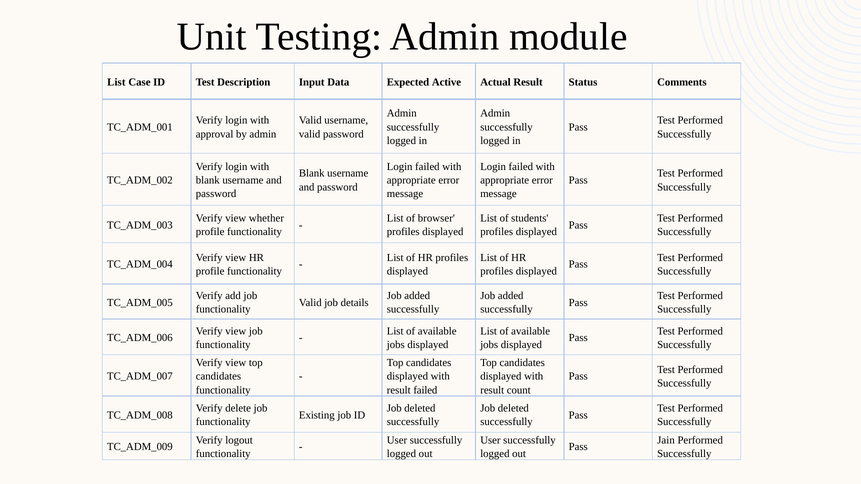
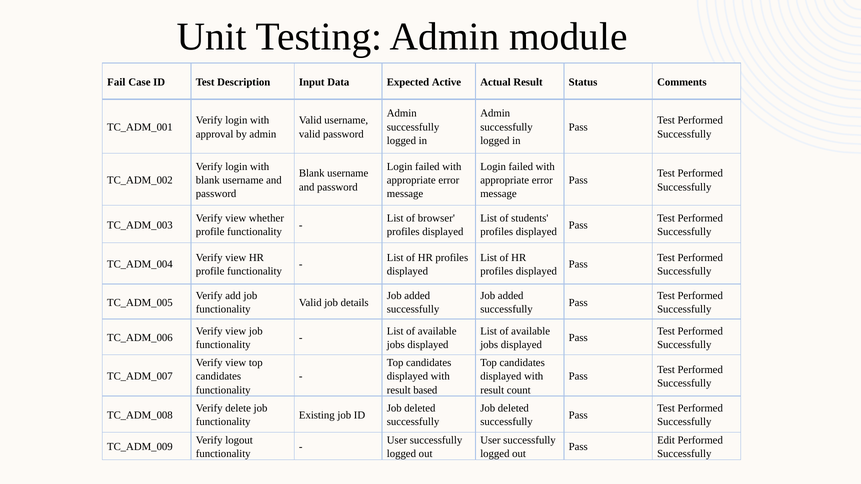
List at (116, 82): List -> Fail
result failed: failed -> based
Jain: Jain -> Edit
